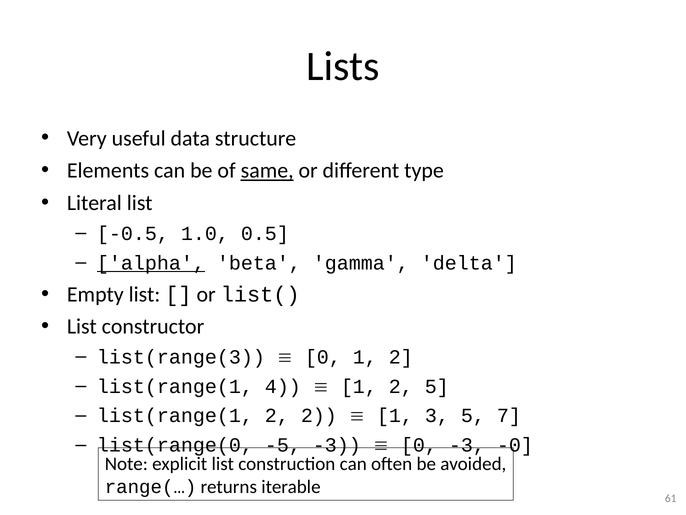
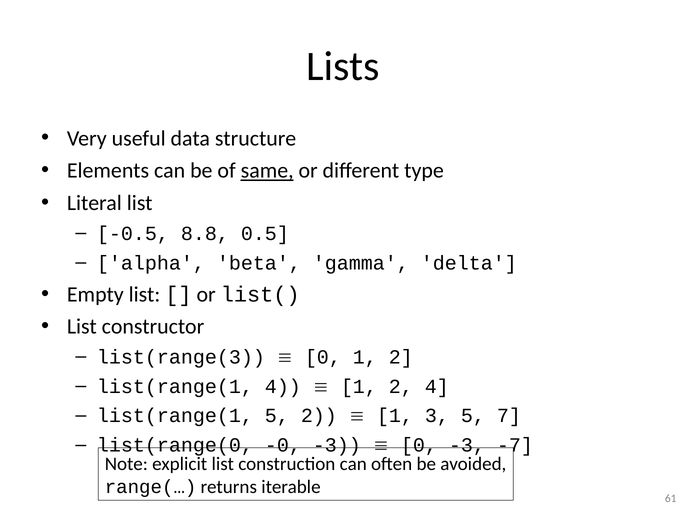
1.0: 1.0 -> 8.8
alpha underline: present -> none
2 5: 5 -> 4
list(range(1 2: 2 -> 5
-5: -5 -> -0
-0: -0 -> -7
